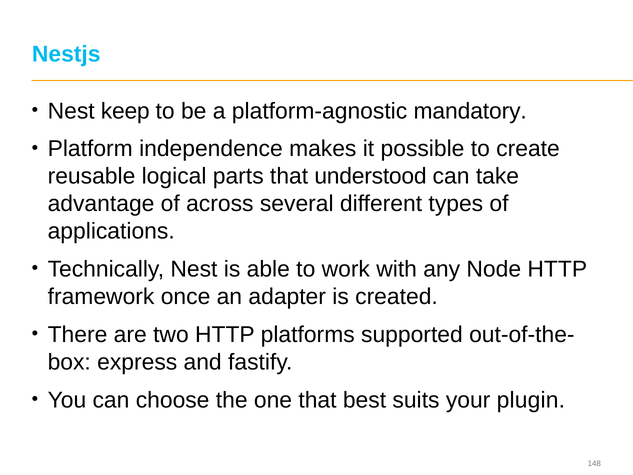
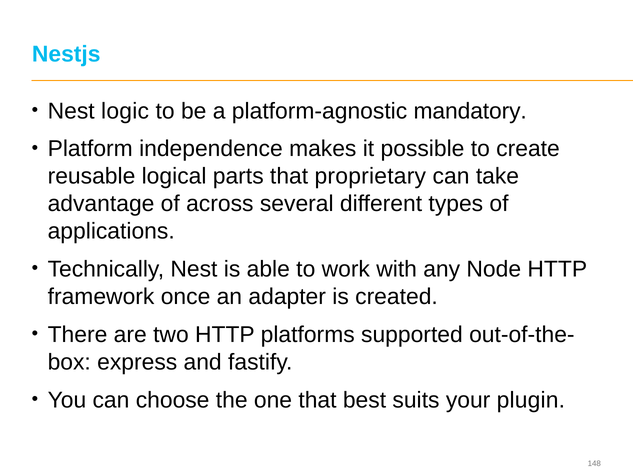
keep: keep -> logic
understood: understood -> proprietary
